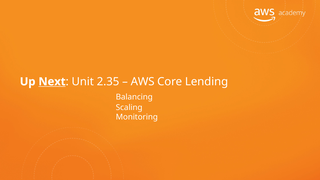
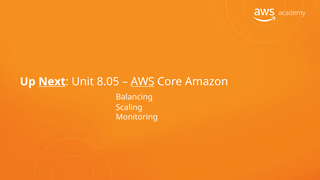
2.35: 2.35 -> 8.05
AWS underline: none -> present
Lending: Lending -> Amazon
